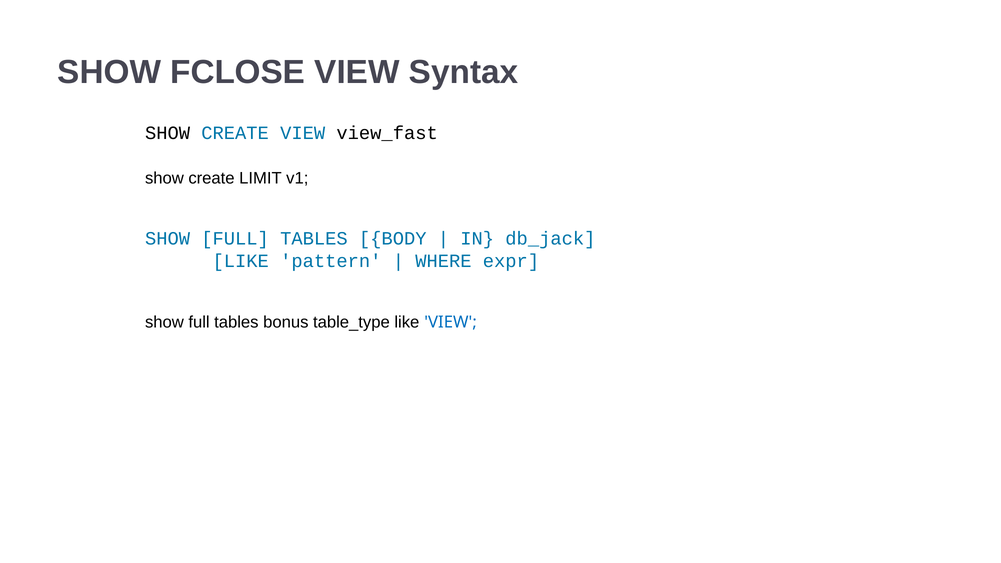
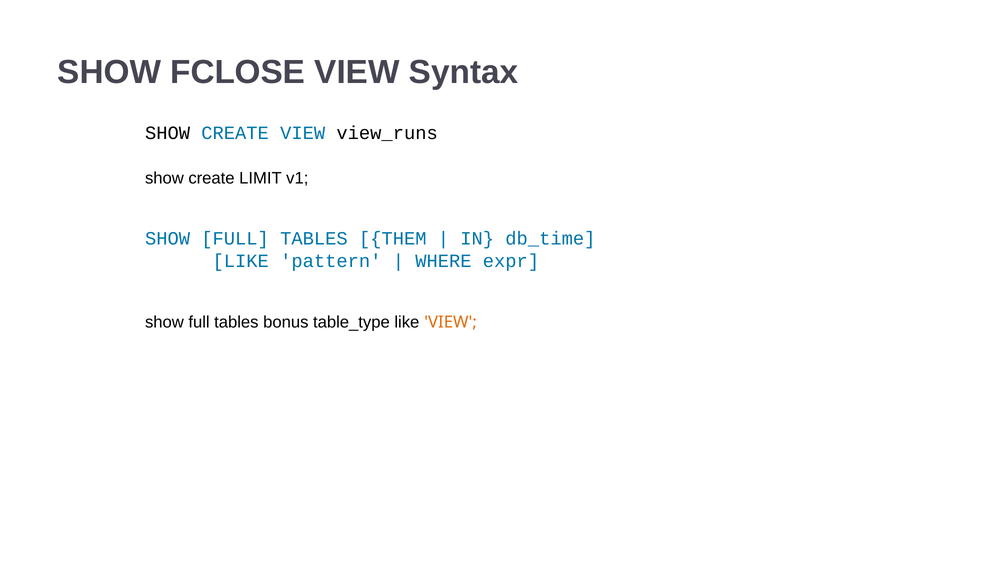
view_fast: view_fast -> view_runs
BODY: BODY -> THEM
db_jack: db_jack -> db_time
VIEW at (451, 322) colour: blue -> orange
